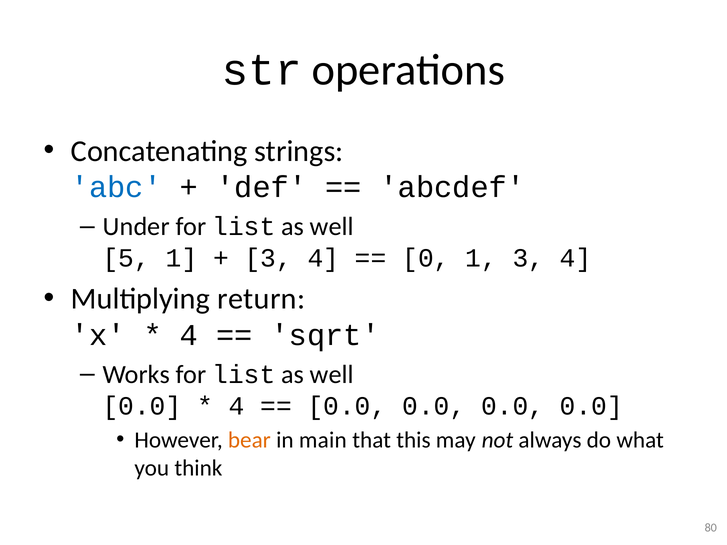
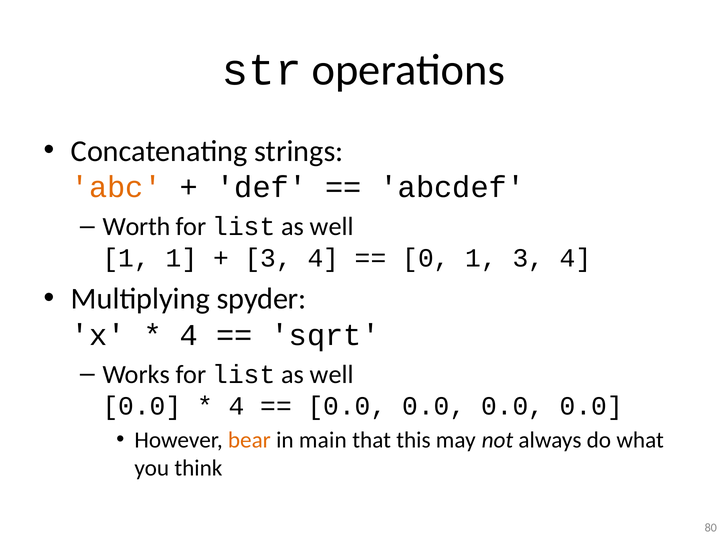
abc colour: blue -> orange
Under: Under -> Worth
5 at (126, 258): 5 -> 1
return: return -> spyder
